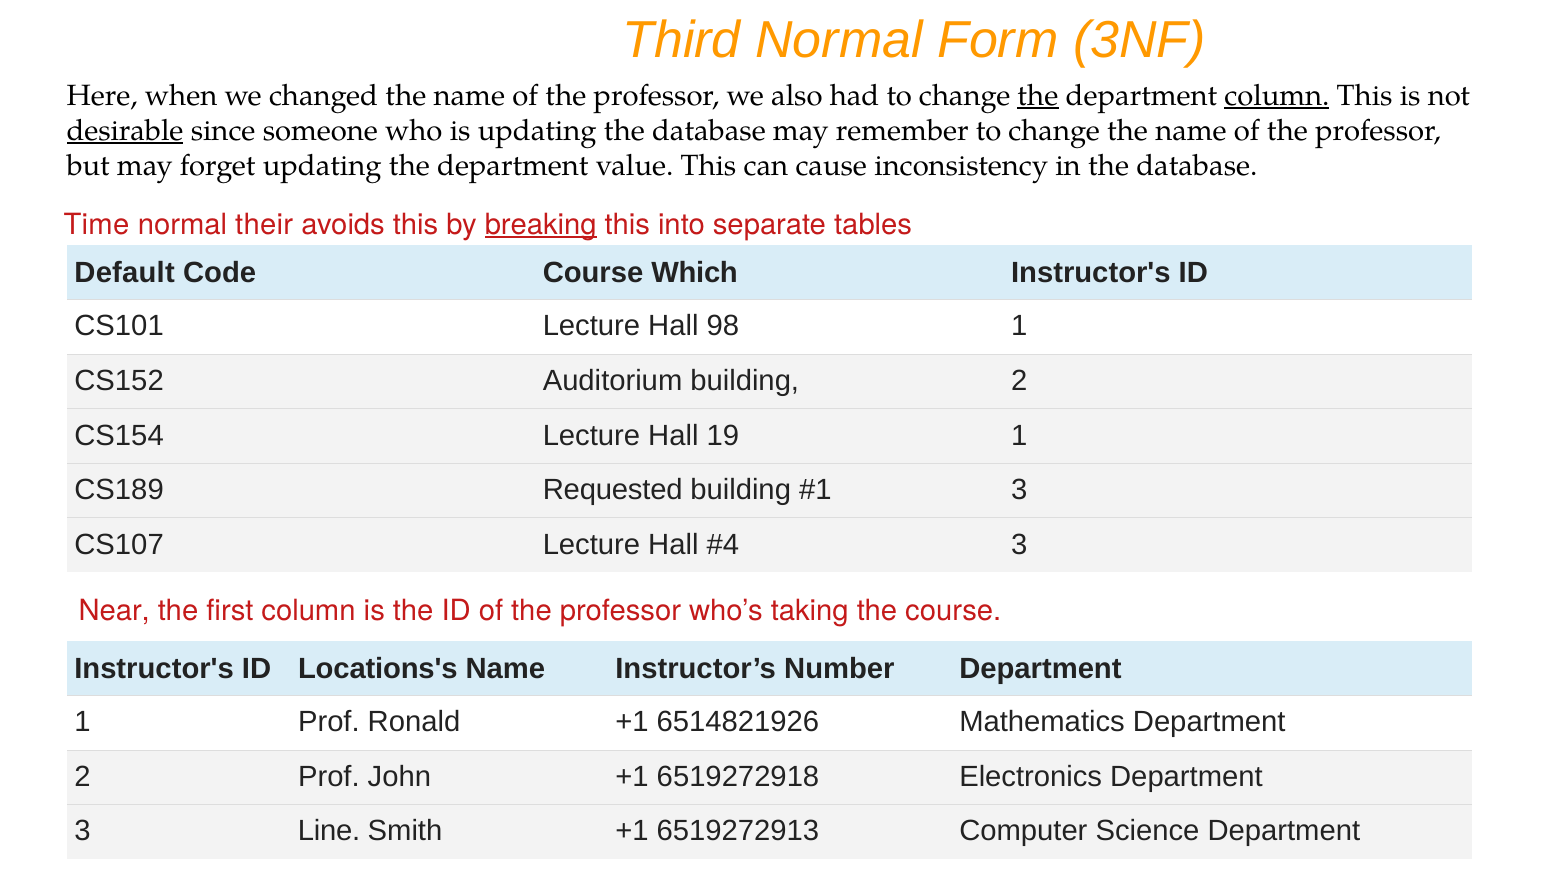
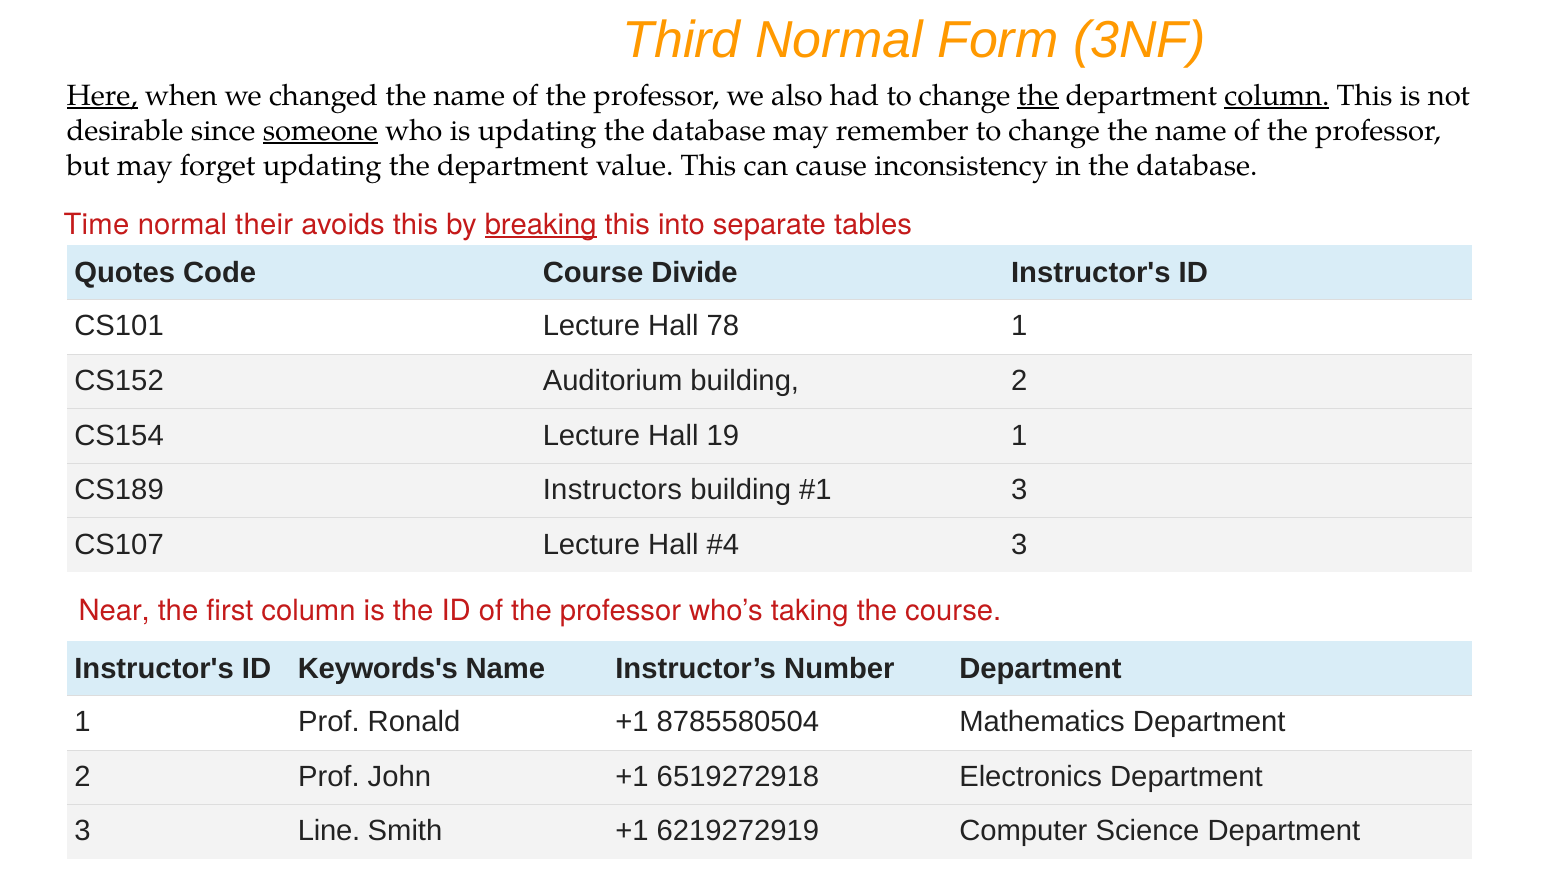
Here underline: none -> present
desirable underline: present -> none
someone underline: none -> present
Default: Default -> Quotes
Which: Which -> Divide
98: 98 -> 78
Requested: Requested -> Instructors
Locations's: Locations's -> Keywords's
6514821926: 6514821926 -> 8785580504
6519272913: 6519272913 -> 6219272919
